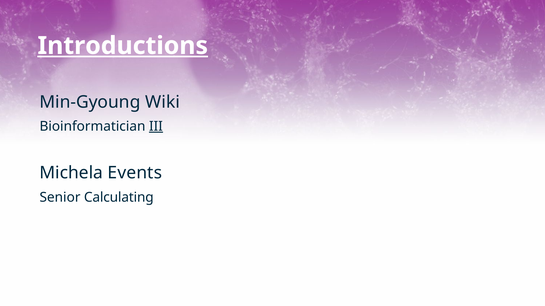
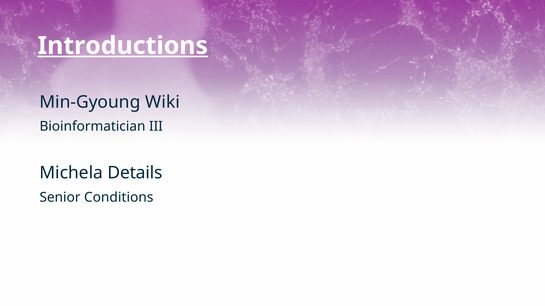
III underline: present -> none
Events: Events -> Details
Calculating: Calculating -> Conditions
